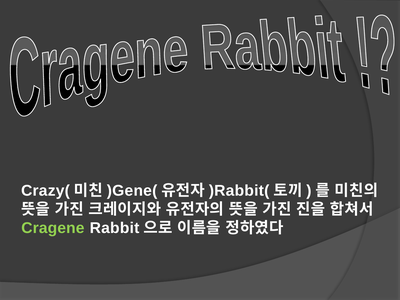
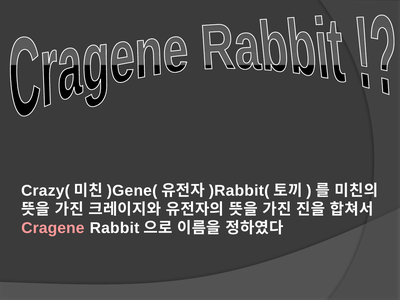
Cragene colour: light green -> pink
